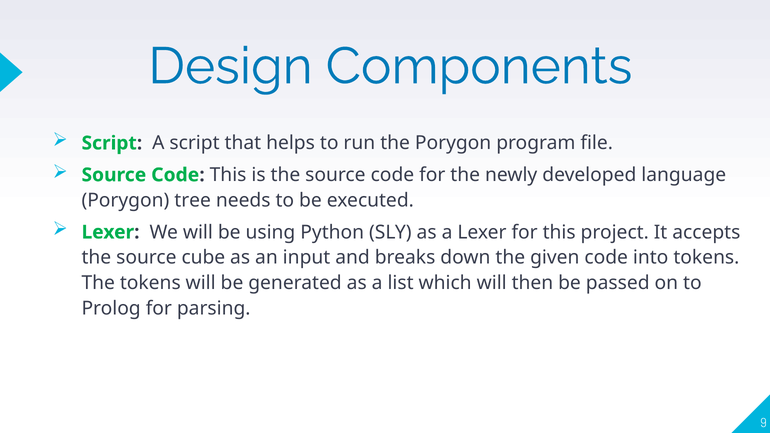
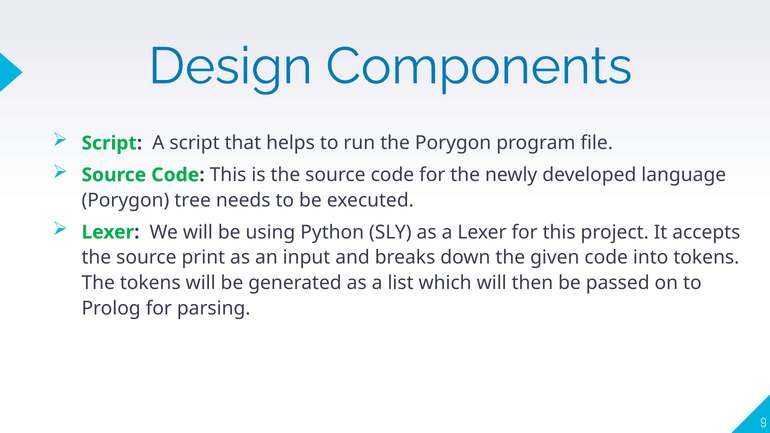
cube: cube -> print
